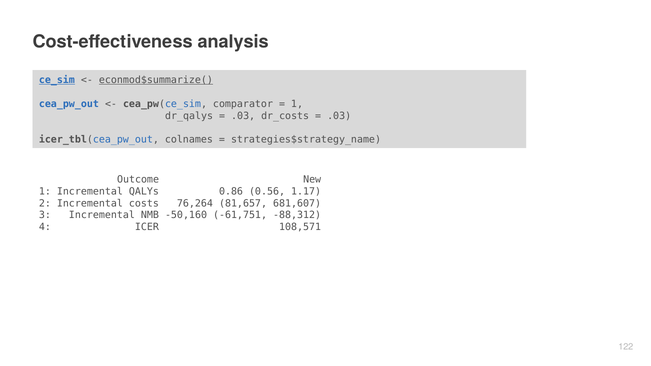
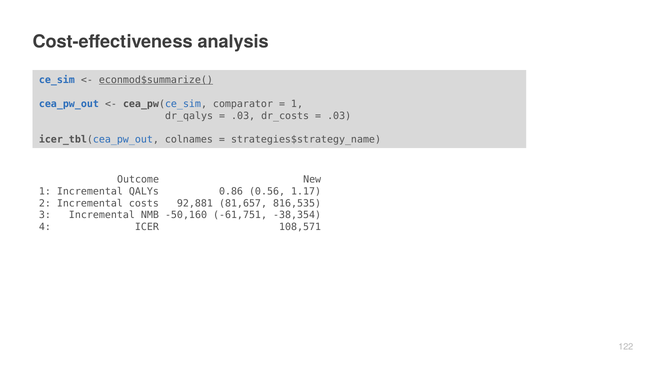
ce_sim underline: present -> none
76,264: 76,264 -> 92,881
681,607: 681,607 -> 816,535
-88,312: -88,312 -> -38,354
